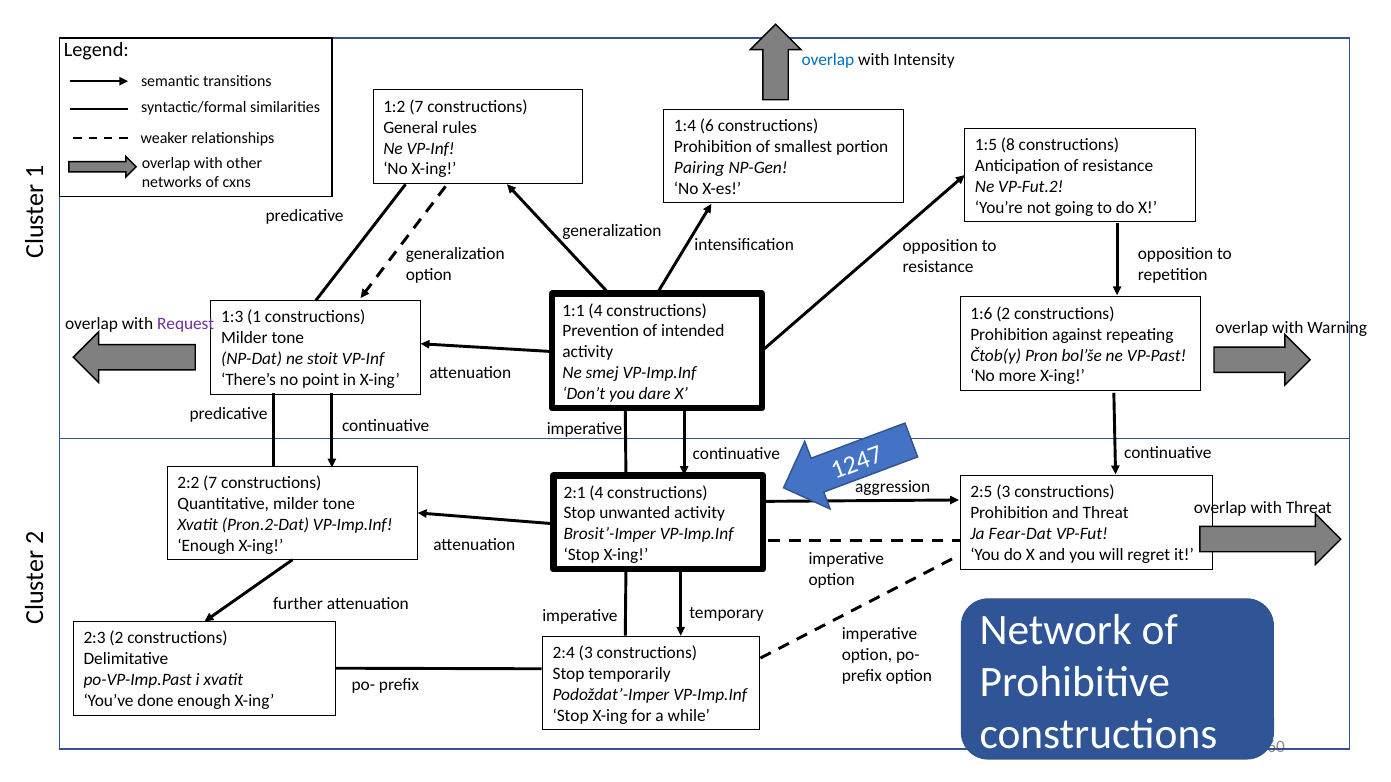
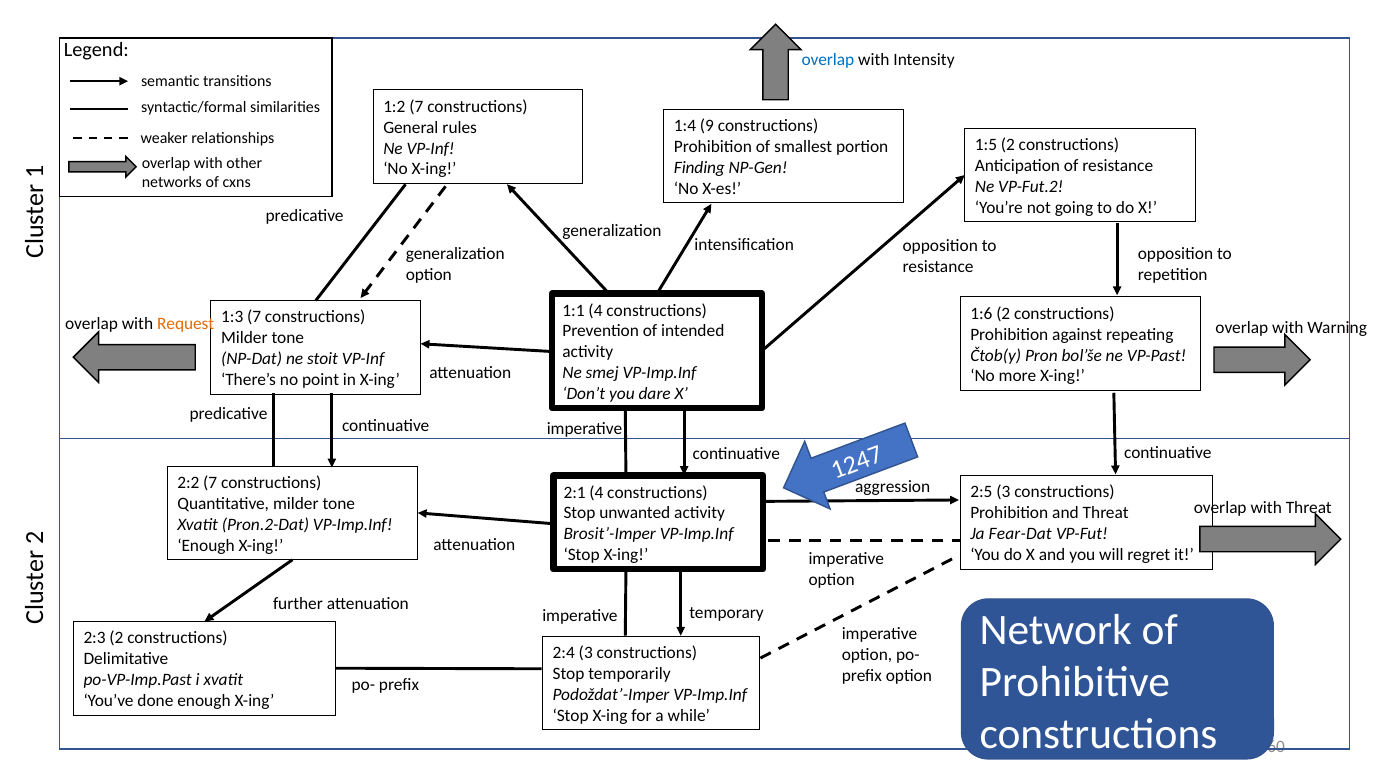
6: 6 -> 9
1:5 8: 8 -> 2
Pairing: Pairing -> Finding
1:3 1: 1 -> 7
Request colour: purple -> orange
